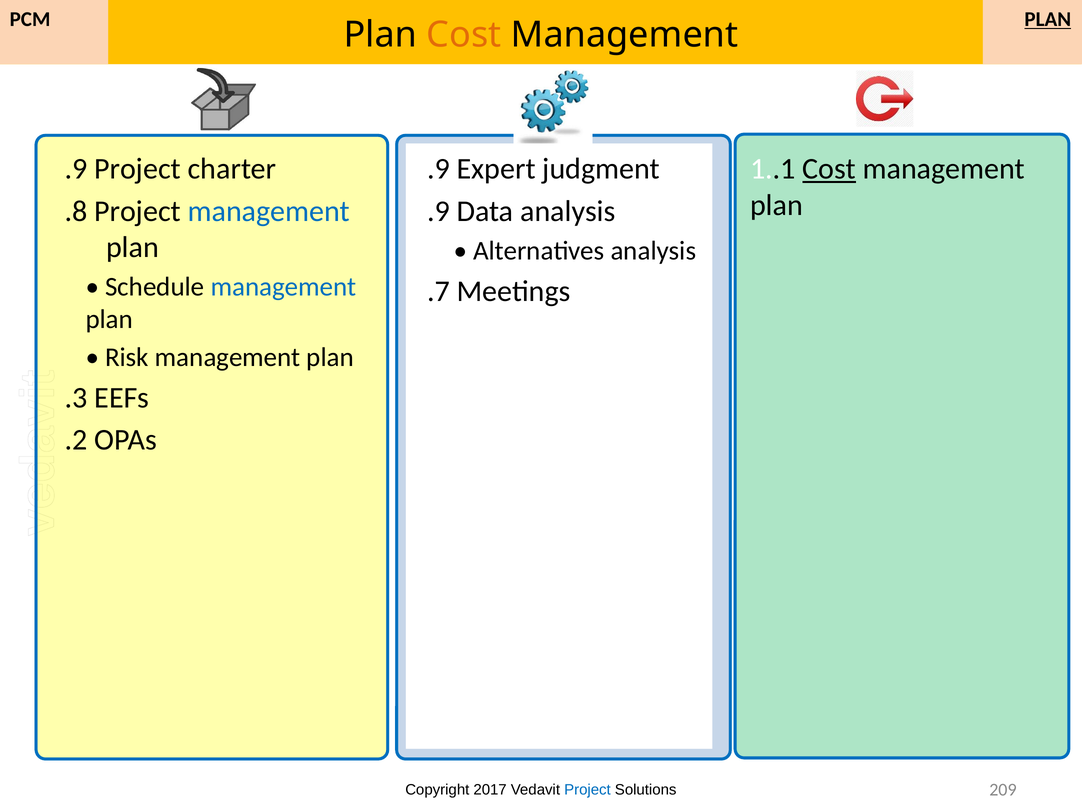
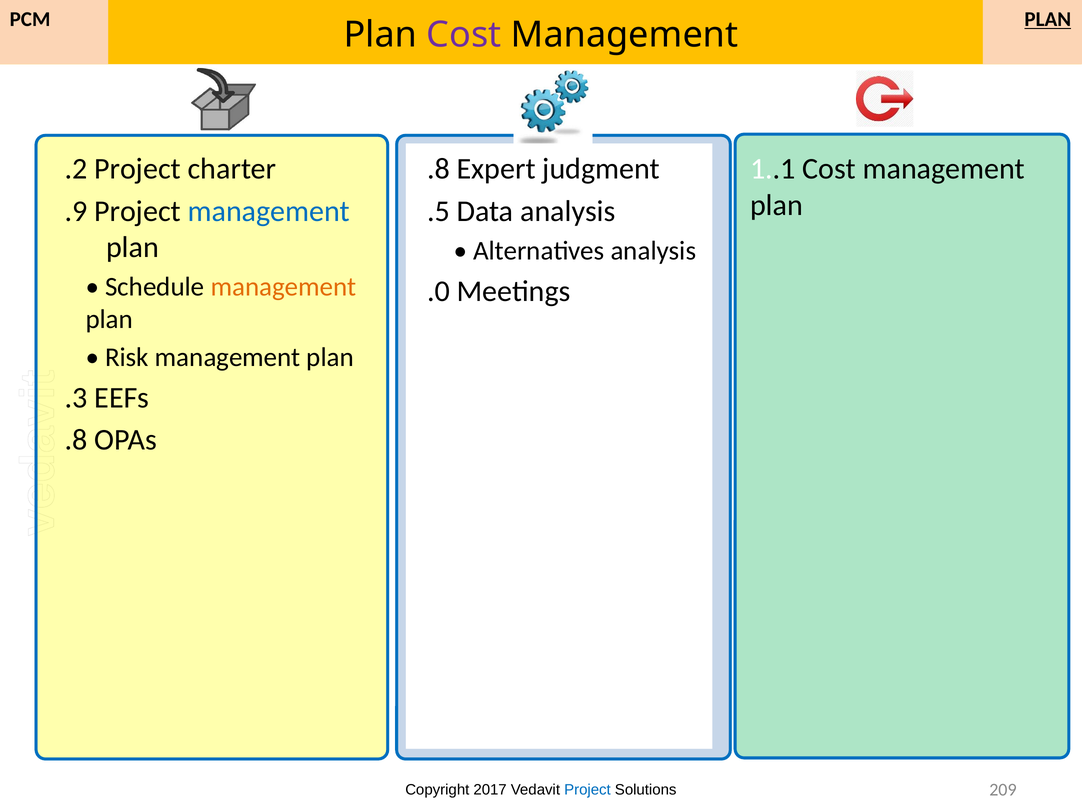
Cost at (464, 35) colour: orange -> purple
.9 at (438, 169): .9 -> .8
.9 at (76, 169): .9 -> .2
Cost at (829, 169) underline: present -> none
.9 at (438, 211): .9 -> .5
.8: .8 -> .9
.7: .7 -> .0
management at (283, 287) colour: blue -> orange
.2 at (76, 439): .2 -> .8
